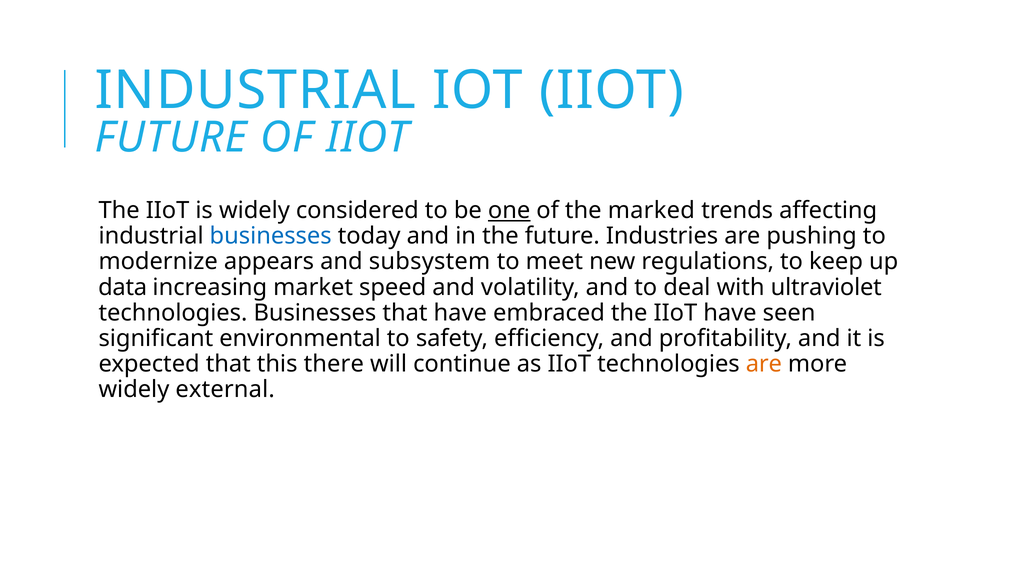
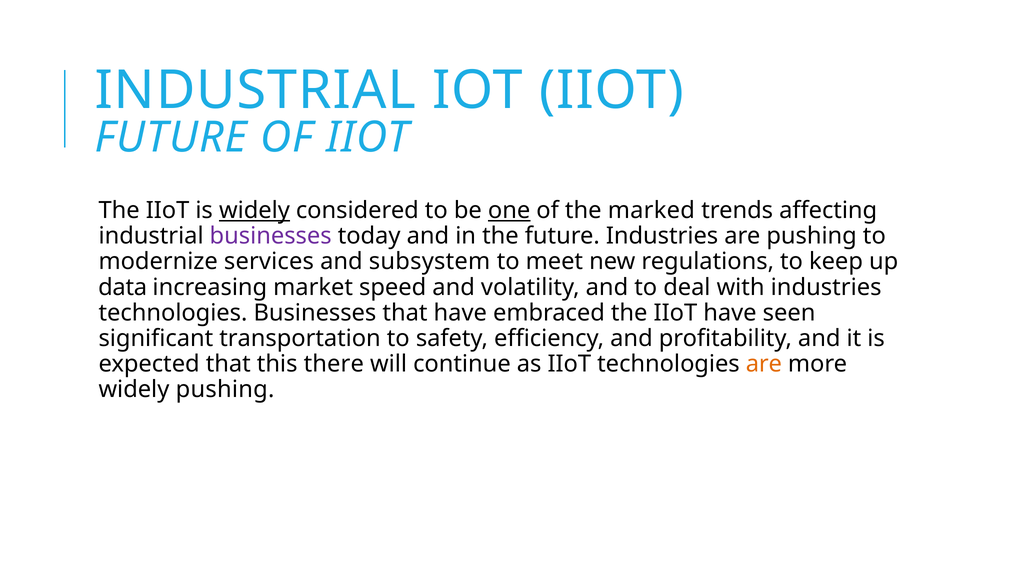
widely at (254, 211) underline: none -> present
businesses at (271, 236) colour: blue -> purple
appears: appears -> services
with ultraviolet: ultraviolet -> industries
environmental: environmental -> transportation
widely external: external -> pushing
